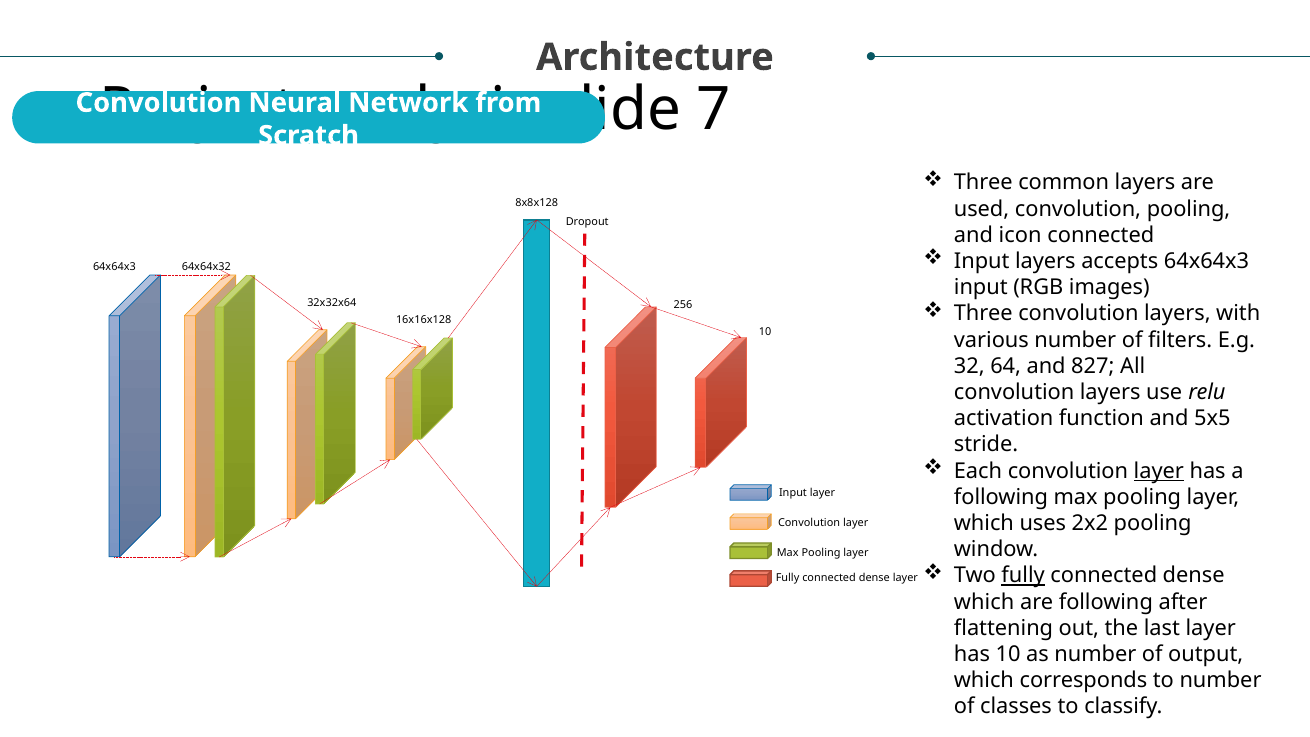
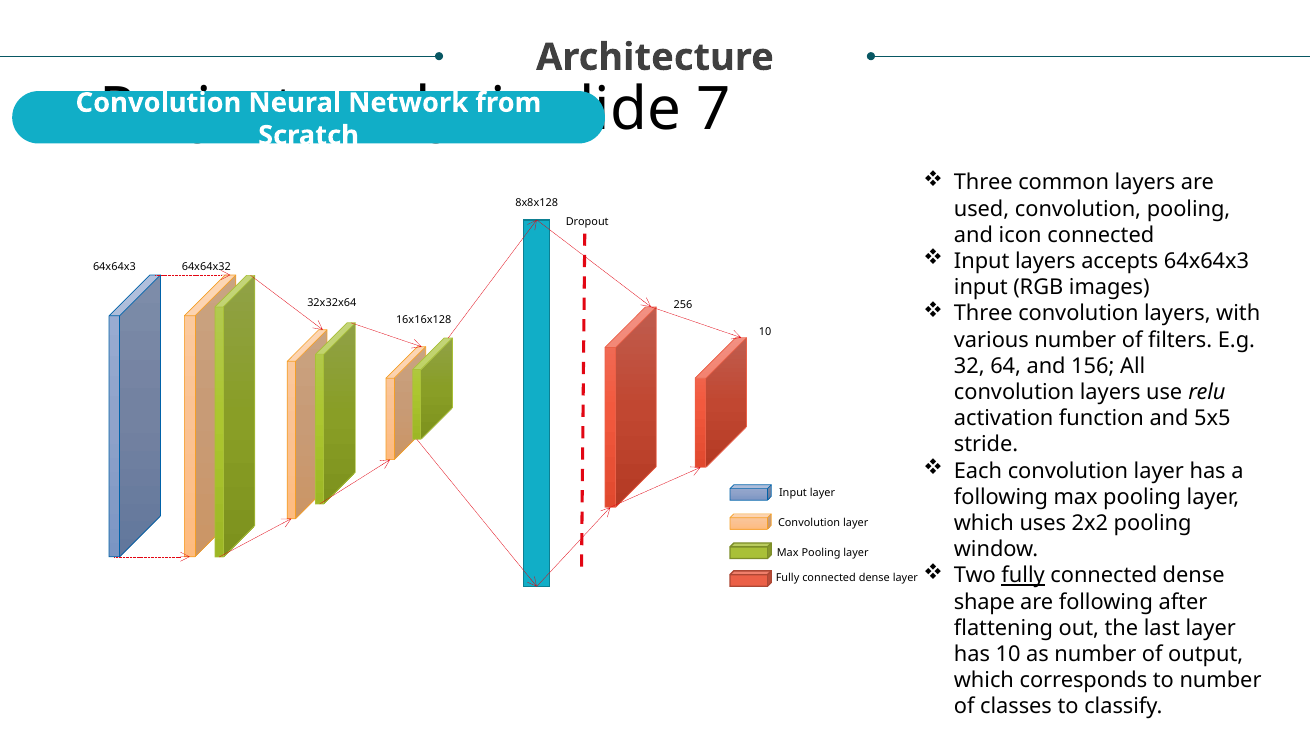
827: 827 -> 156
layer at (1159, 471) underline: present -> none
which at (984, 602): which -> shape
